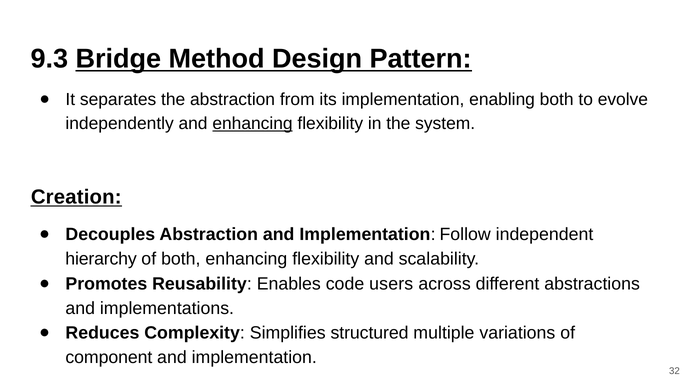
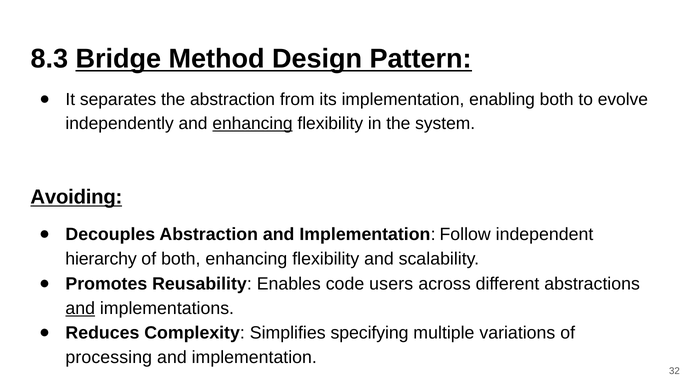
9.3: 9.3 -> 8.3
Creation: Creation -> Avoiding
and at (80, 308) underline: none -> present
structured: structured -> specifying
component: component -> processing
